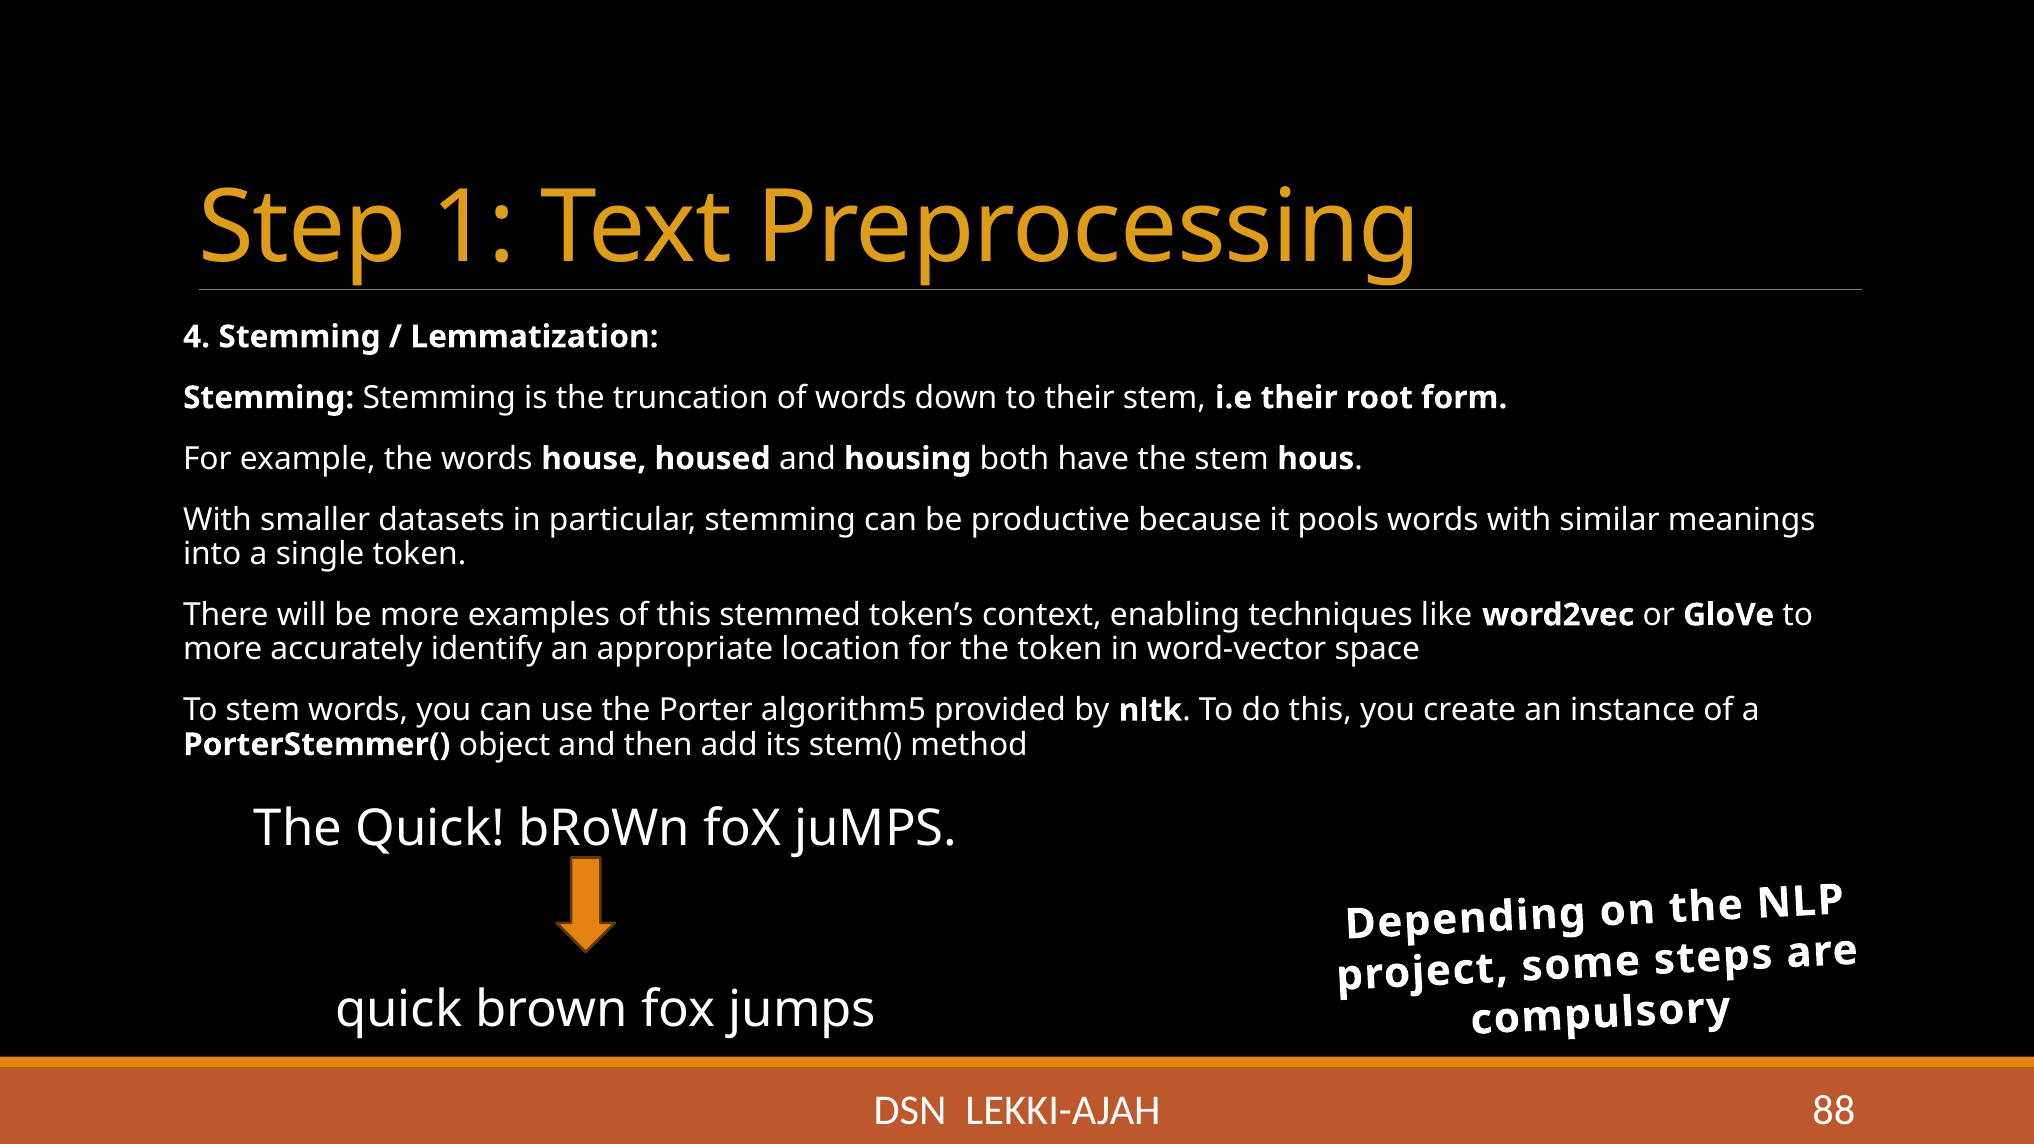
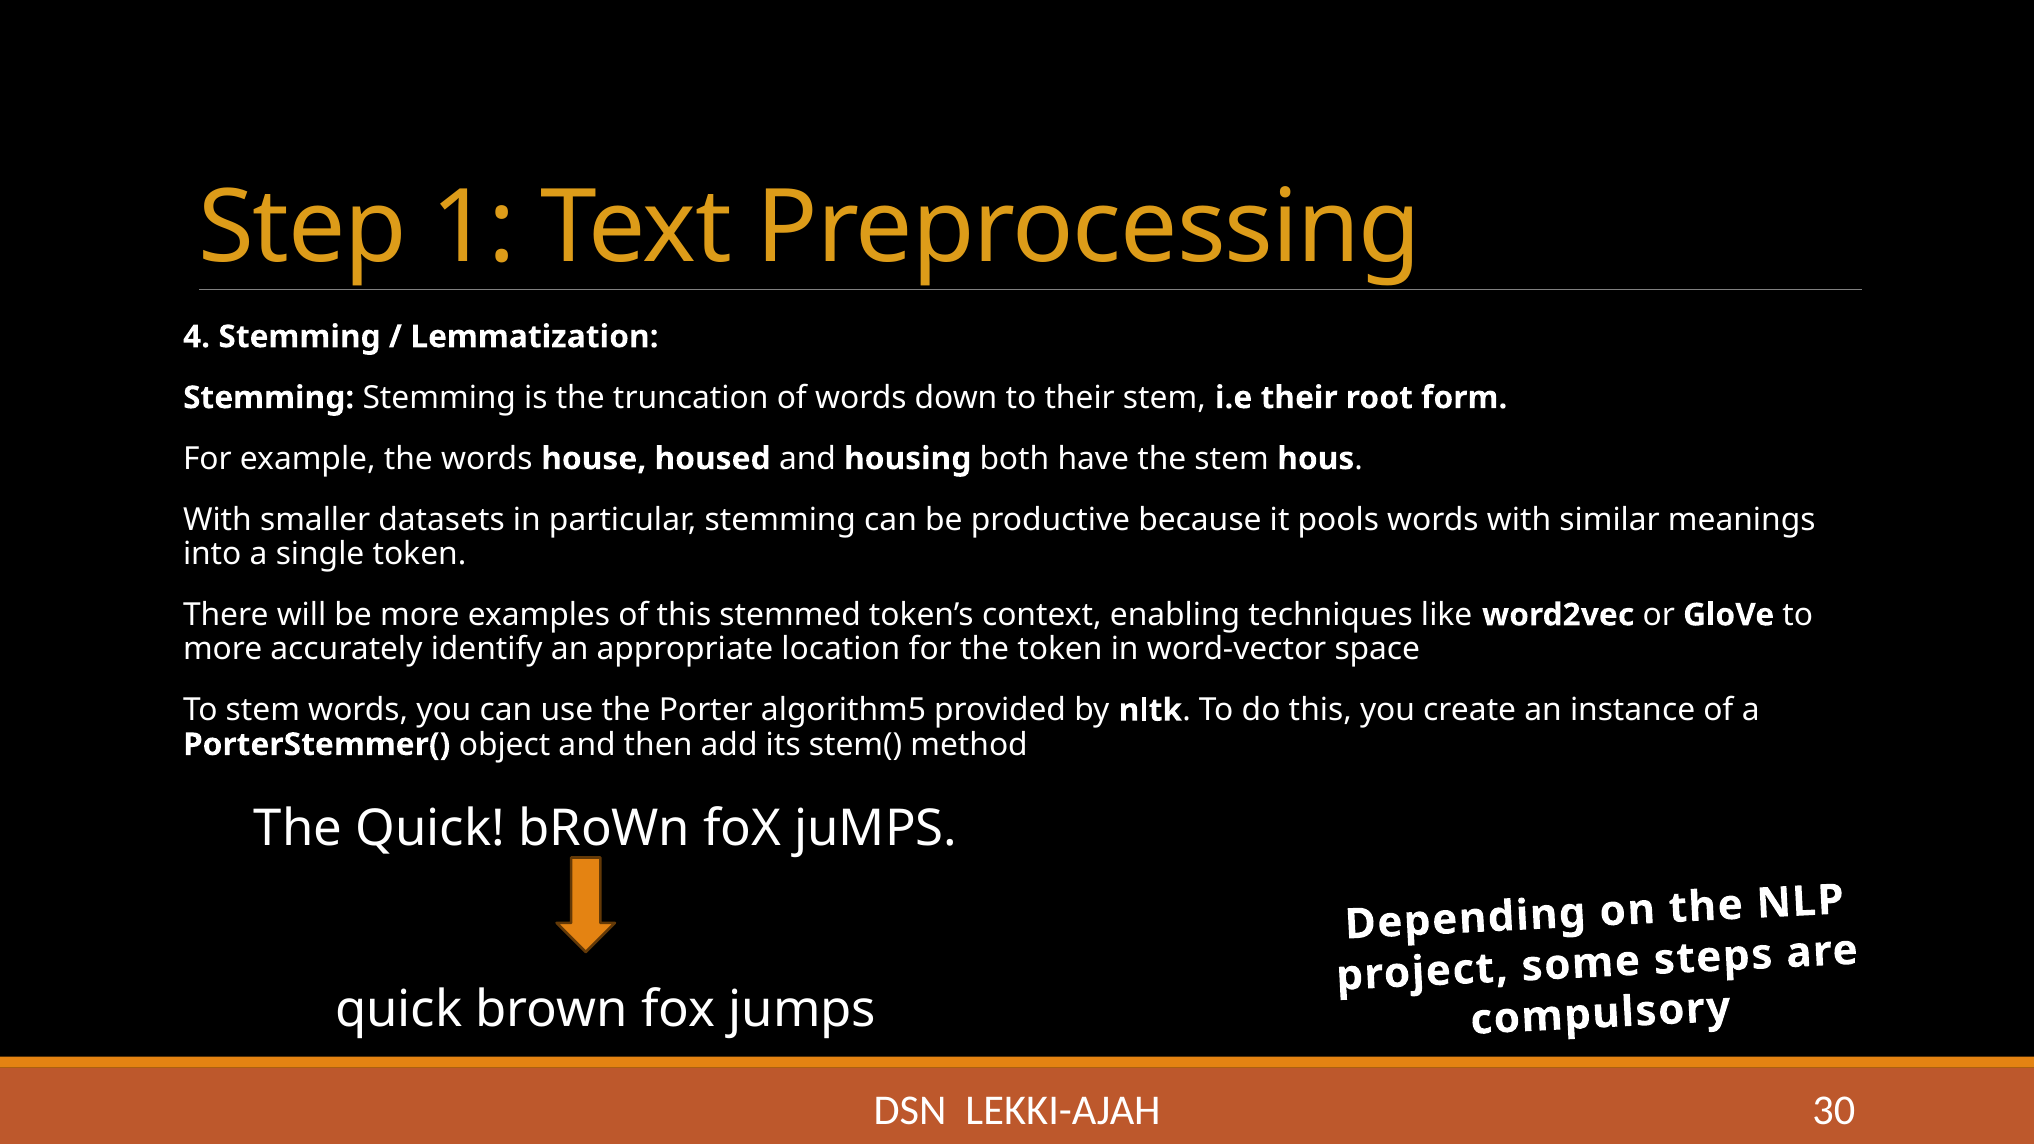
88: 88 -> 30
